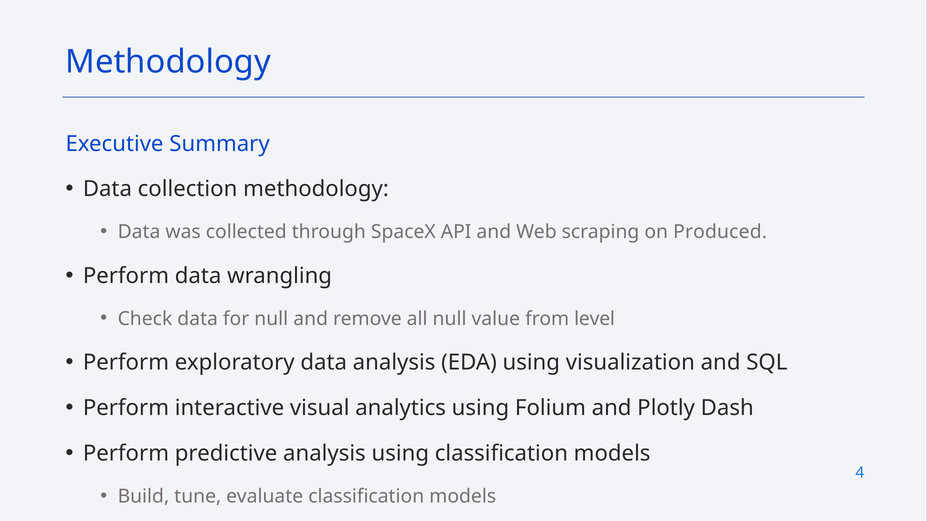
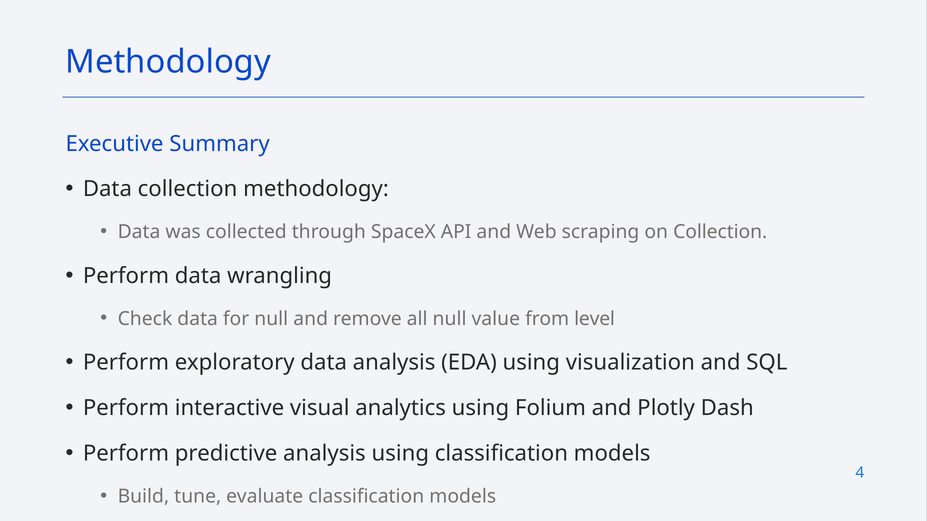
on Produced: Produced -> Collection
